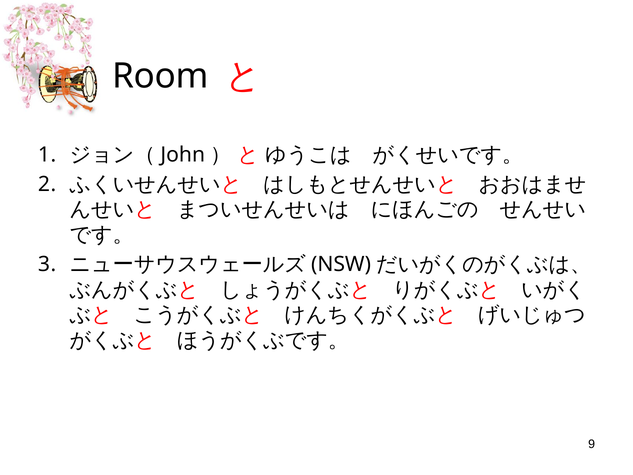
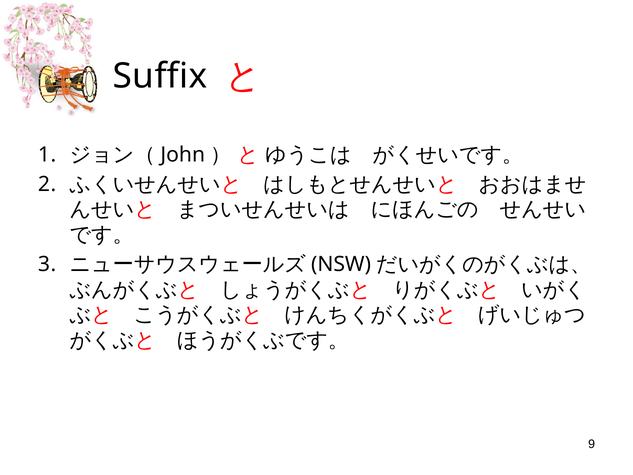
Room: Room -> Suffix
